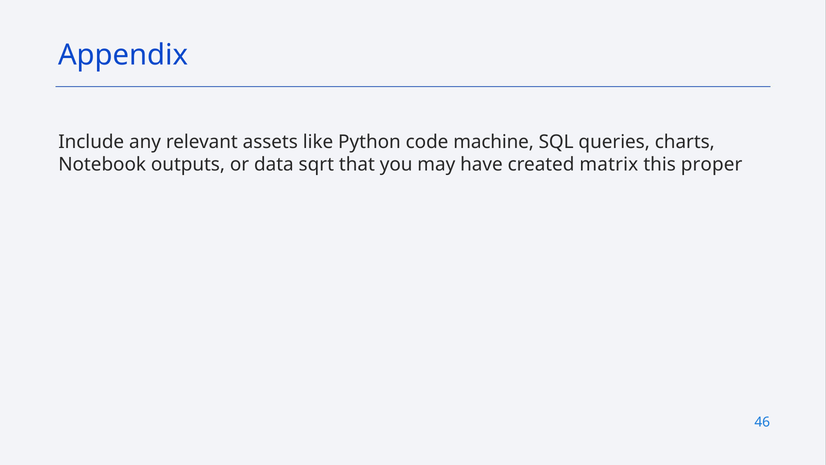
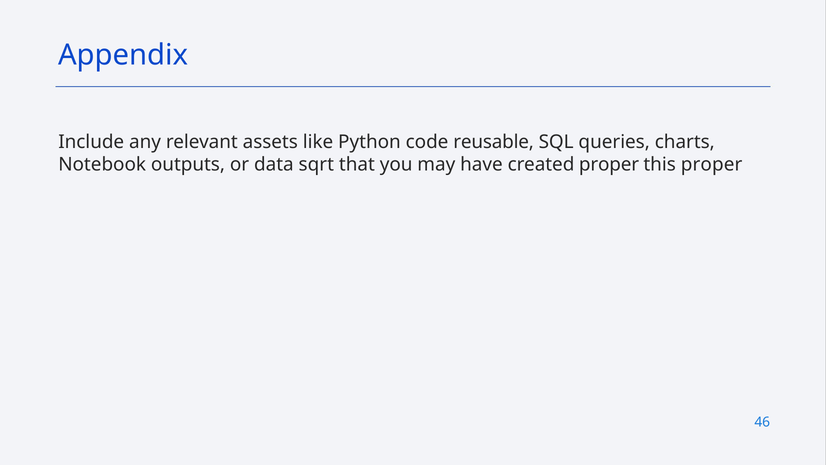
machine: machine -> reusable
created matrix: matrix -> proper
